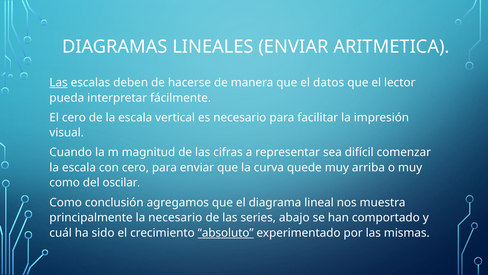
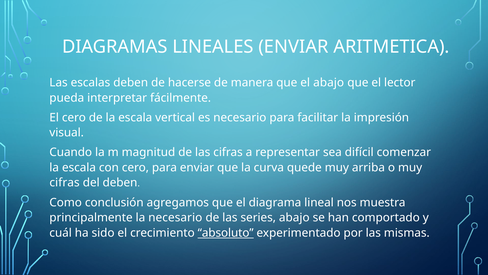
Las at (59, 83) underline: present -> none
el datos: datos -> abajo
como at (65, 182): como -> cifras
del oscilar: oscilar -> deben
